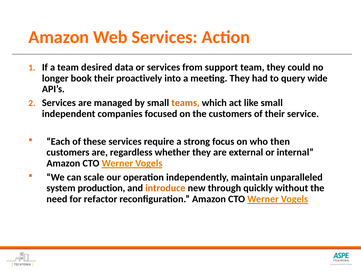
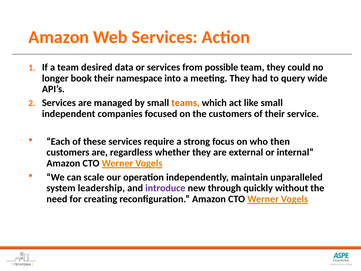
support: support -> possible
proactively: proactively -> namespace
production: production -> leadership
introduce colour: orange -> purple
refactor: refactor -> creating
